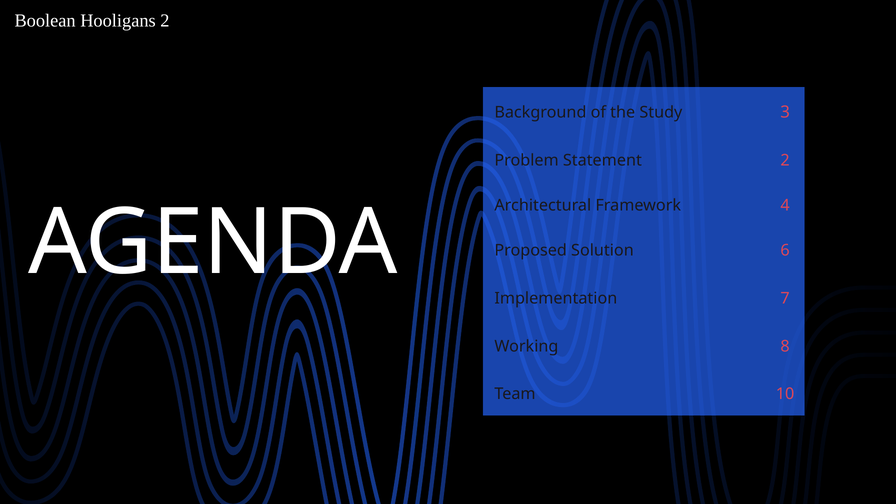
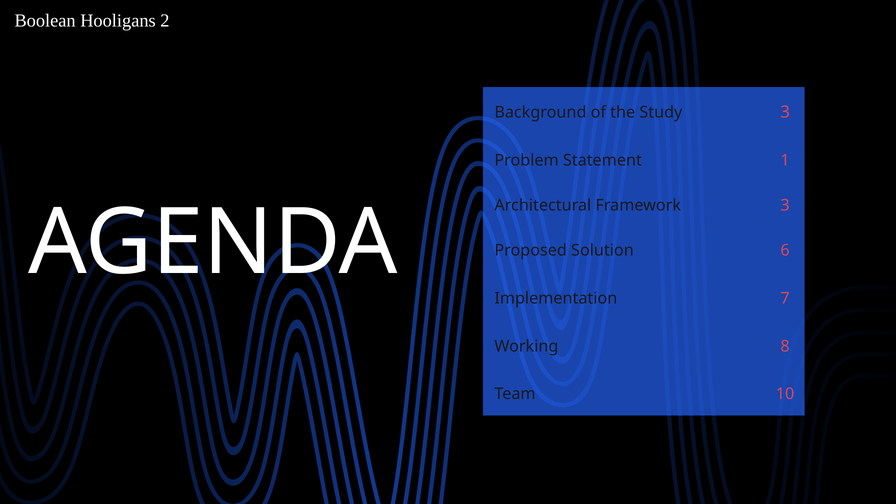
Statement 2: 2 -> 1
Framework 4: 4 -> 3
